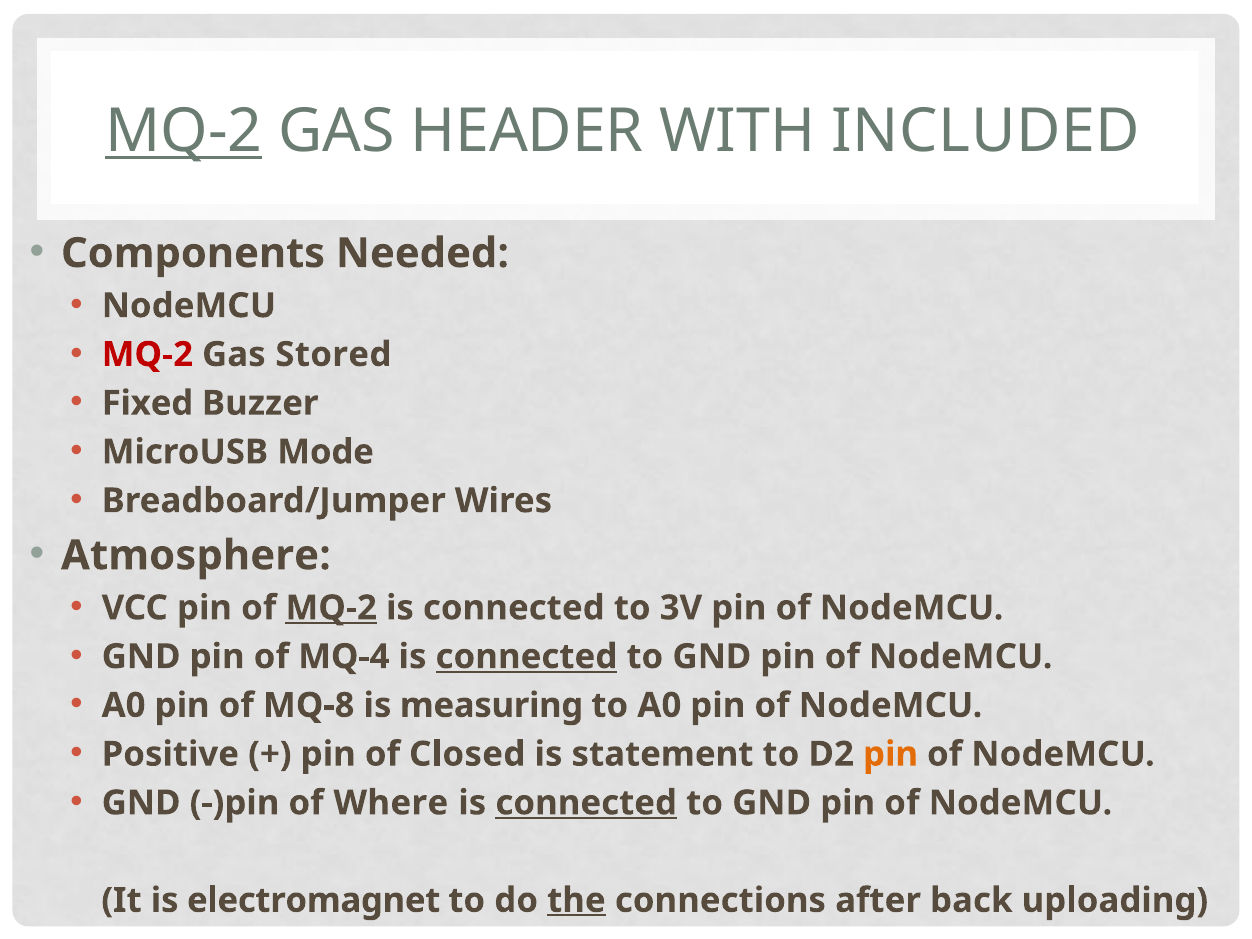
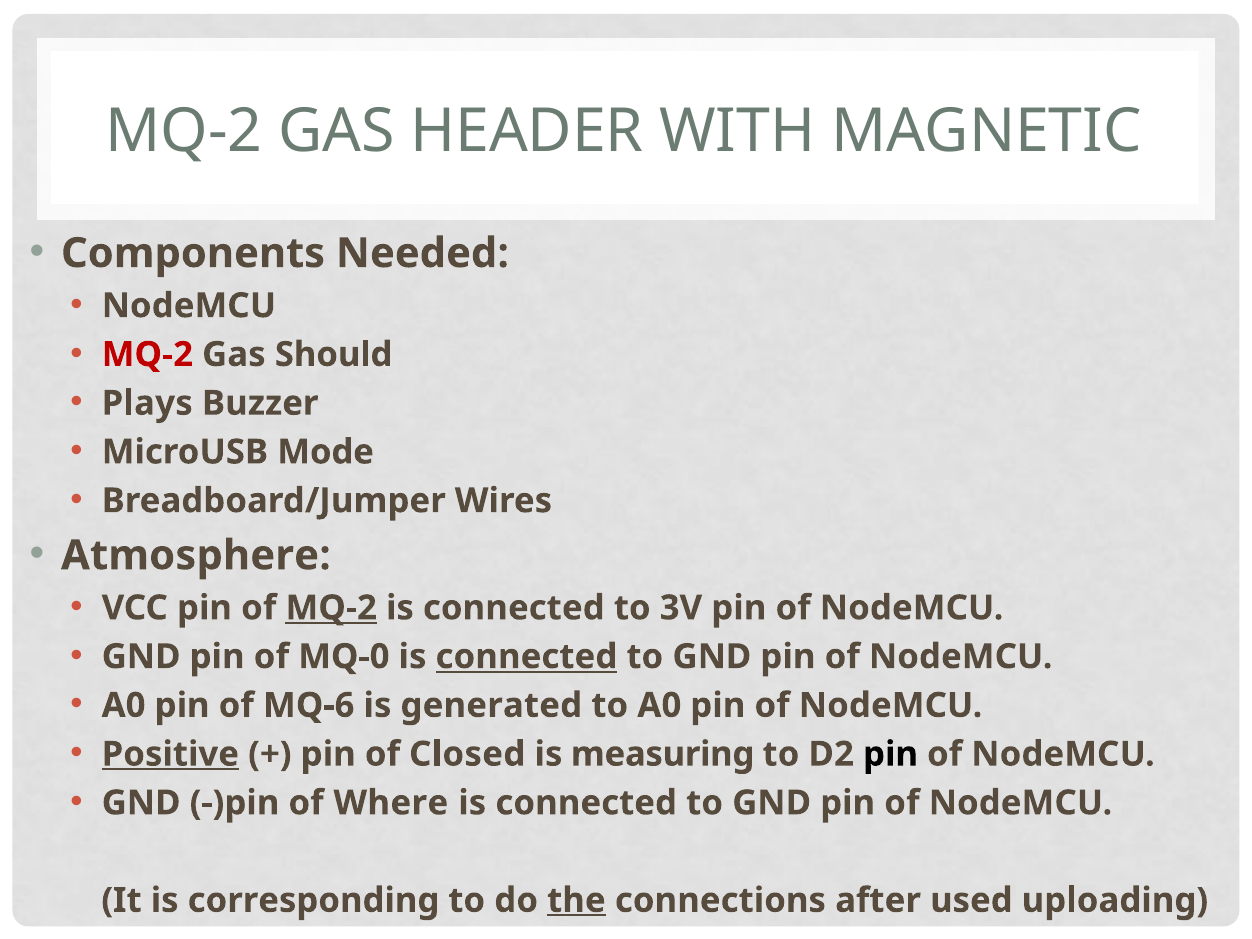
MQ-2 at (184, 131) underline: present -> none
INCLUDED: INCLUDED -> MAGNETIC
Stored: Stored -> Should
Fixed: Fixed -> Plays
MQ-4: MQ-4 -> MQ-0
MQ-8: MQ-8 -> MQ-6
measuring: measuring -> generated
Positive underline: none -> present
statement: statement -> measuring
pin at (891, 754) colour: orange -> black
connected at (586, 803) underline: present -> none
electromagnet: electromagnet -> corresponding
back: back -> used
